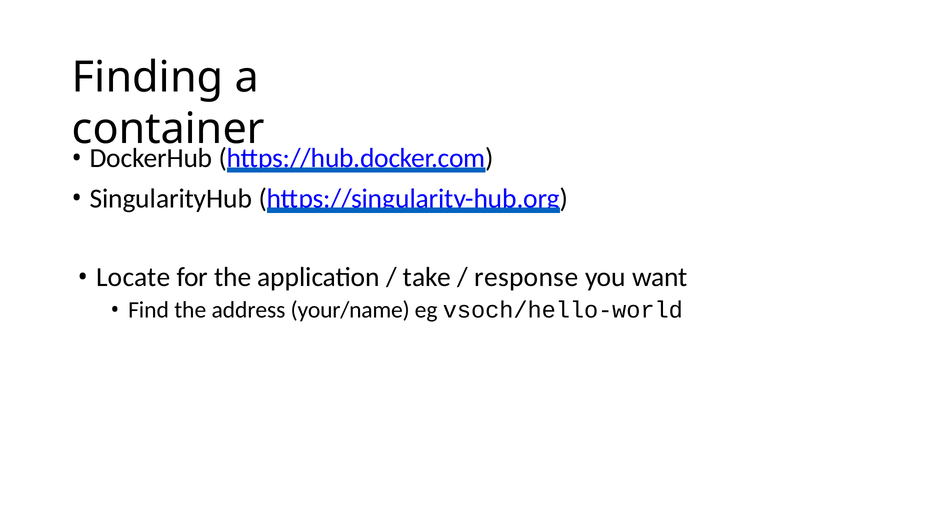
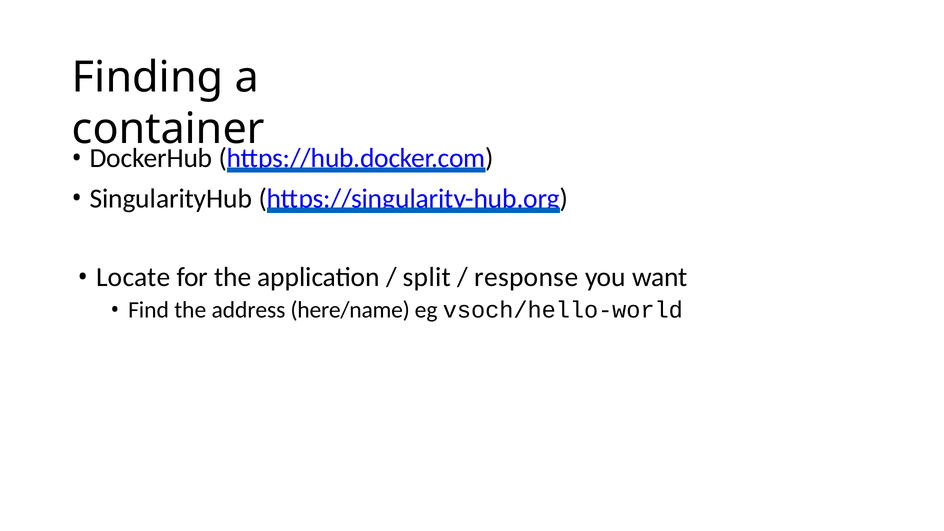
take: take -> split
your/name: your/name -> here/name
